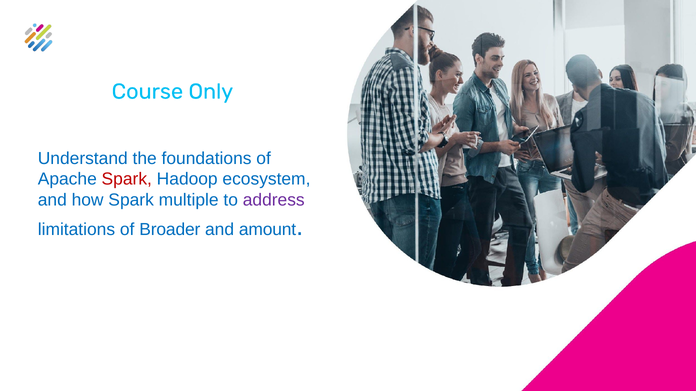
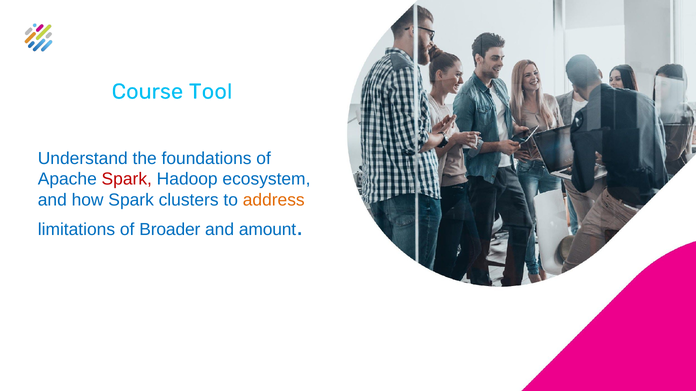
Only: Only -> Tool
multiple: multiple -> clusters
address colour: purple -> orange
